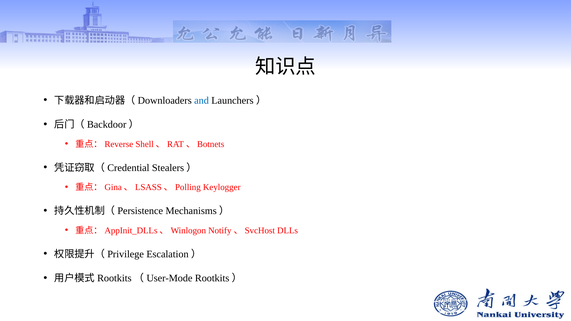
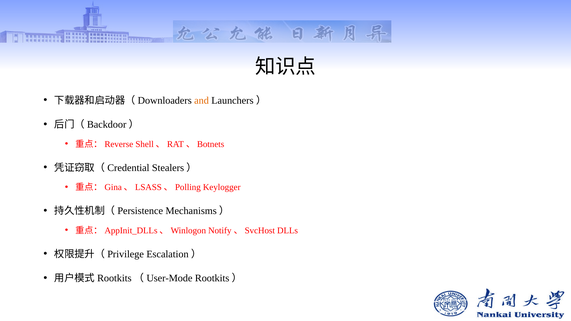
and colour: blue -> orange
